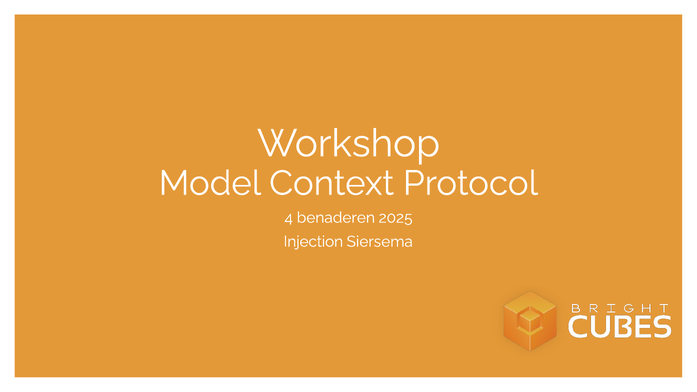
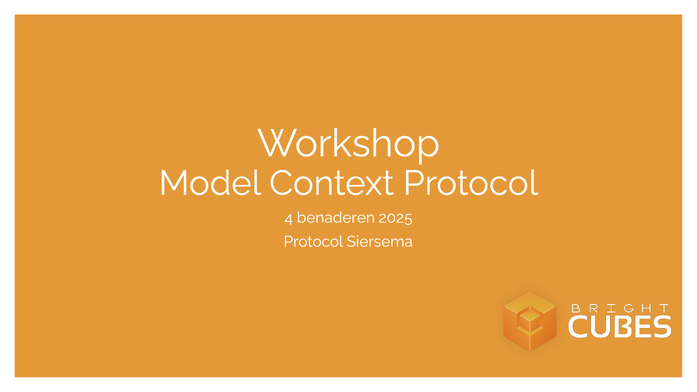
Injection at (313, 242): Injection -> Protocol
